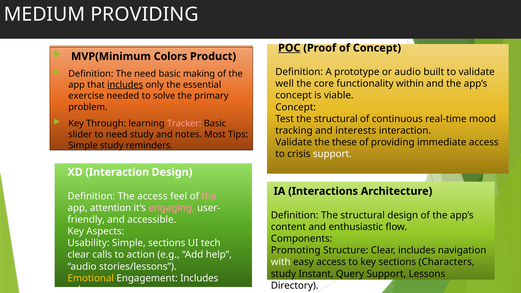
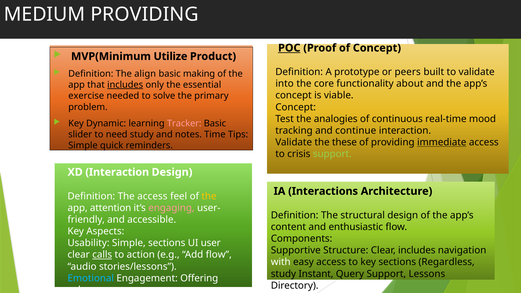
MVP(Minimum Colors: Colors -> Utilize
or audio: audio -> peers
The need: need -> align
well: well -> into
within: within -> about
Test the structural: structural -> analogies
Through: Through -> Dynamic
interests: interests -> continue
Most: Most -> Time
immediate underline: none -> present
Simple study: study -> quick
support at (332, 154) colour: white -> light green
the at (209, 196) colour: pink -> yellow
tech: tech -> user
Promoting: Promoting -> Supportive
calls underline: none -> present
Add help: help -> flow
Characters: Characters -> Regardless
Emotional colour: yellow -> light blue
Engagement Includes: Includes -> Offering
